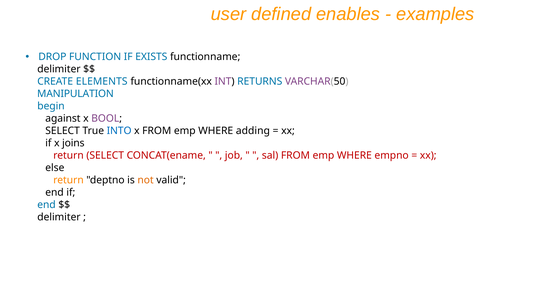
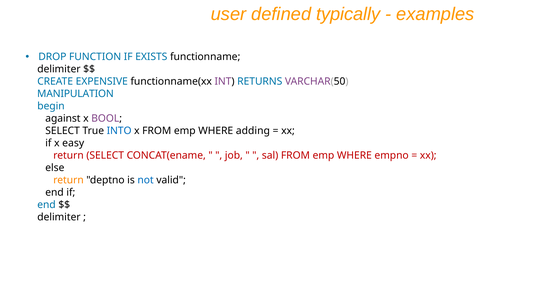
enables: enables -> typically
ELEMENTS: ELEMENTS -> EXPENSIVE
joins: joins -> easy
not colour: orange -> blue
